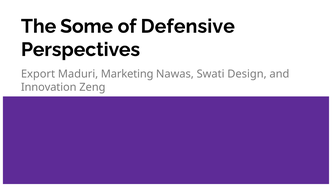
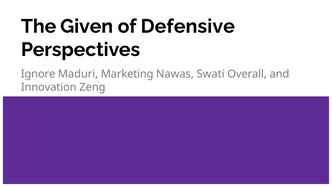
Some: Some -> Given
Export: Export -> Ignore
Design: Design -> Overall
